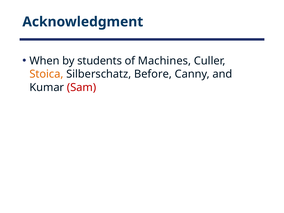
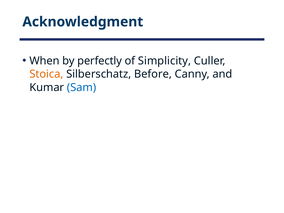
students: students -> perfectly
Machines: Machines -> Simplicity
Sam colour: red -> blue
